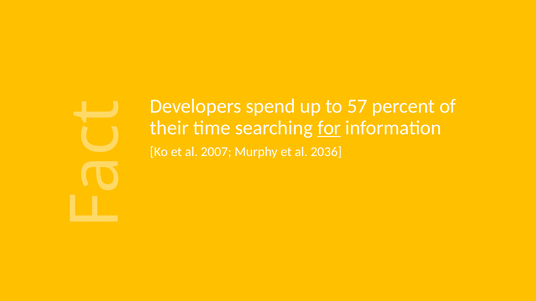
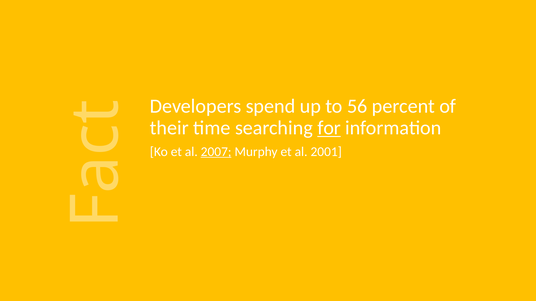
57: 57 -> 56
2007 underline: none -> present
2036: 2036 -> 2001
